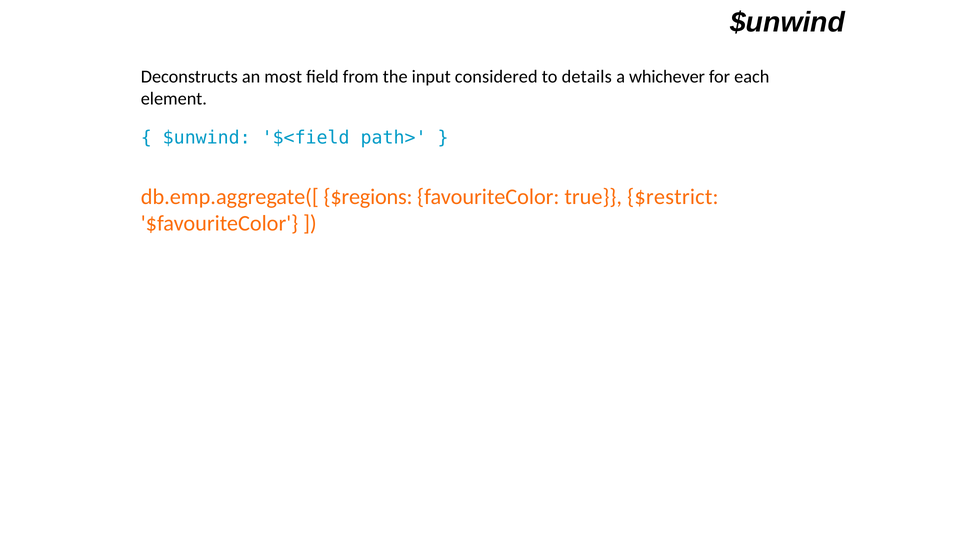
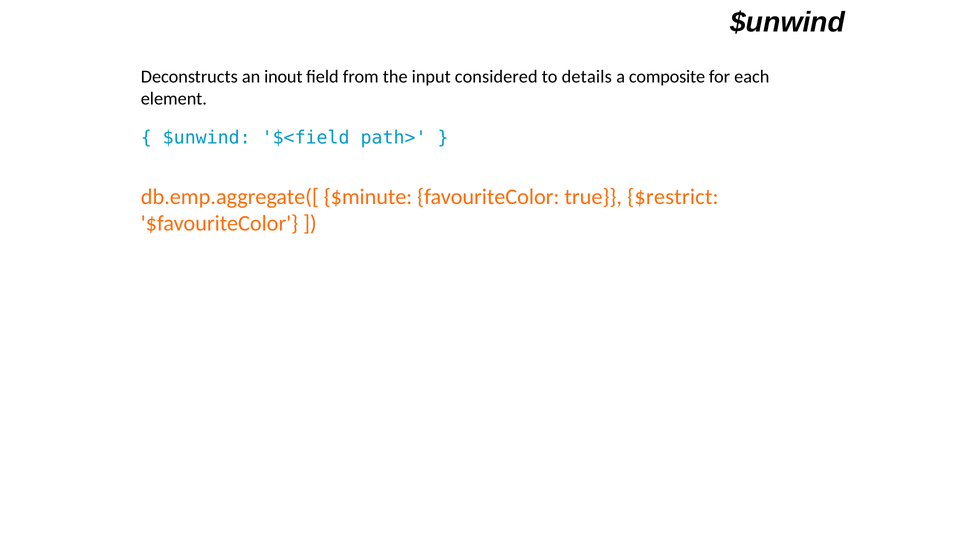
most: most -> inout
whichever: whichever -> composite
$regions: $regions -> $minute
